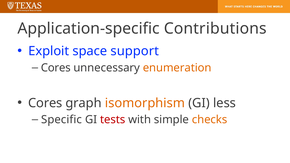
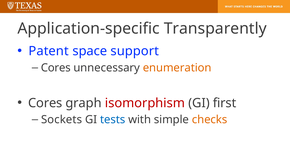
Contributions: Contributions -> Transparently
Exploit: Exploit -> Patent
isomorphism colour: orange -> red
less: less -> first
Specific: Specific -> Sockets
tests colour: red -> blue
